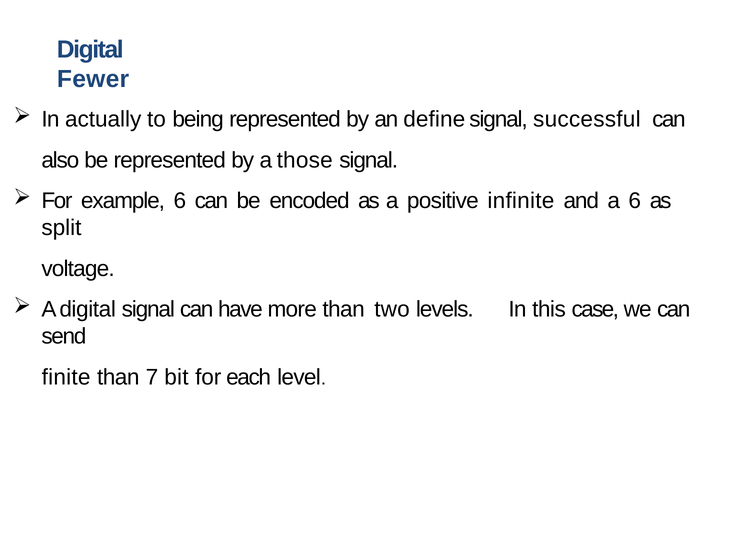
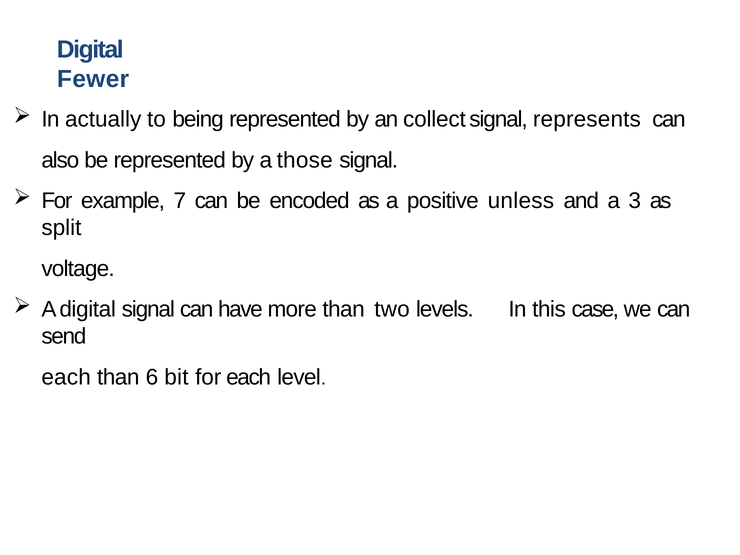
define: define -> collect
successful: successful -> represents
example 6: 6 -> 7
infinite: infinite -> unless
a 6: 6 -> 3
finite at (66, 377): finite -> each
7: 7 -> 6
